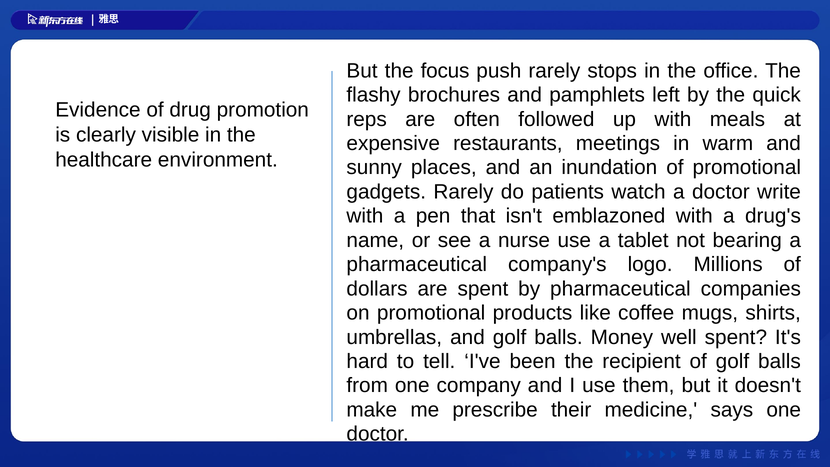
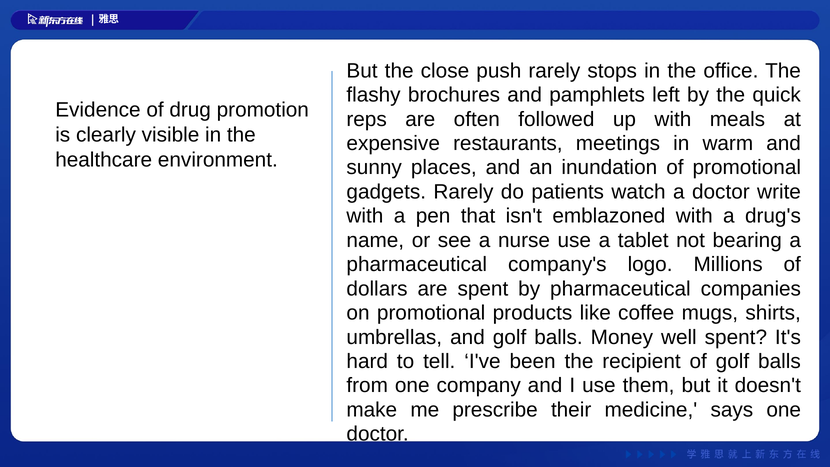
focus: focus -> close
